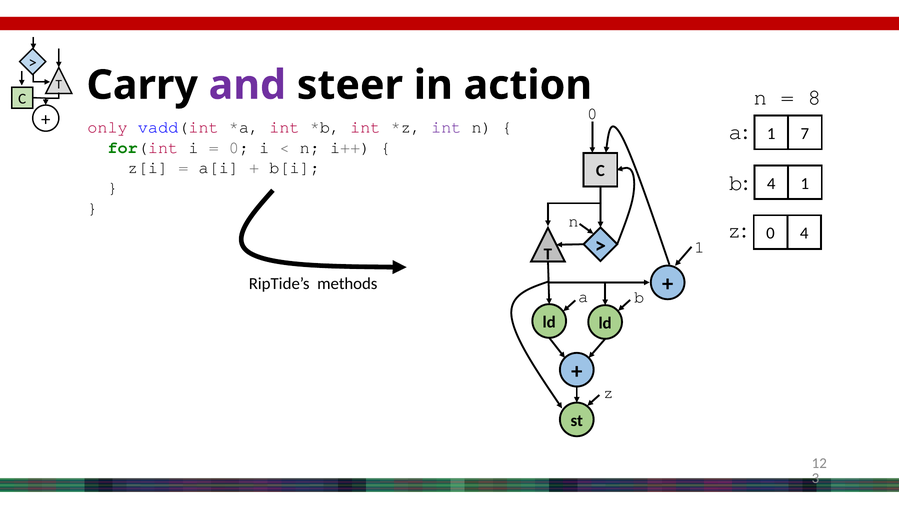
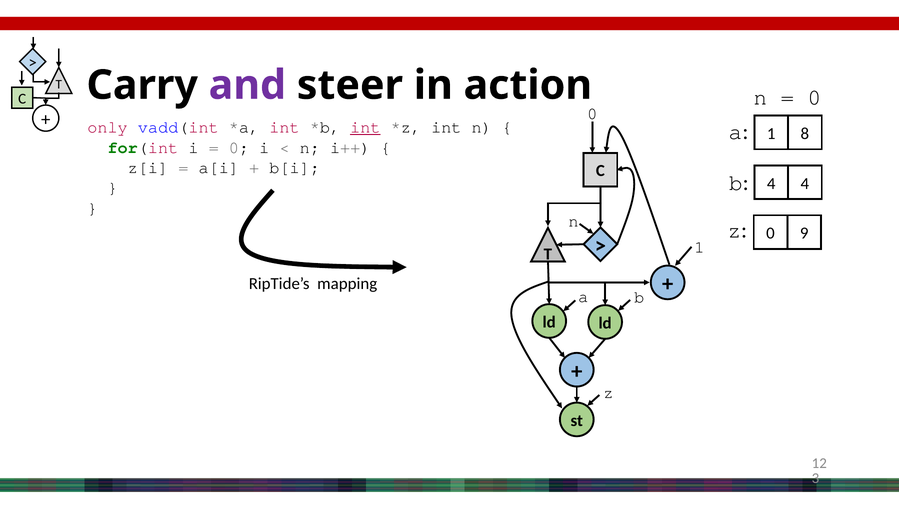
8 at (814, 97): 8 -> 0
int at (365, 127) underline: none -> present
int at (446, 127) colour: purple -> black
7: 7 -> 8
4 1: 1 -> 4
0 4: 4 -> 9
methods: methods -> mapping
